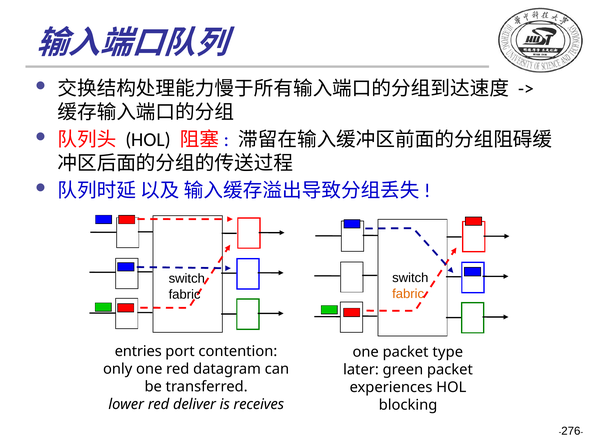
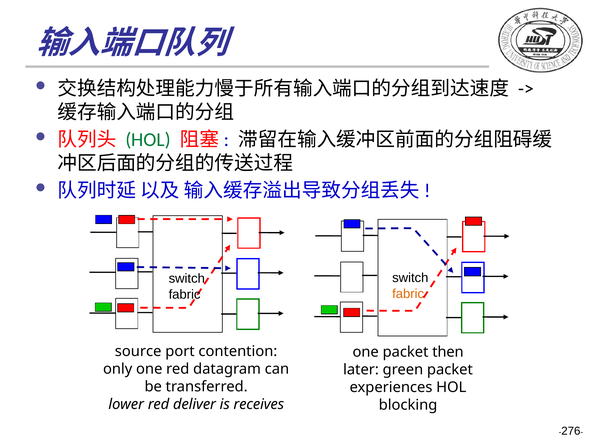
HOL at (148, 140) colour: black -> green
entries: entries -> source
type: type -> then
